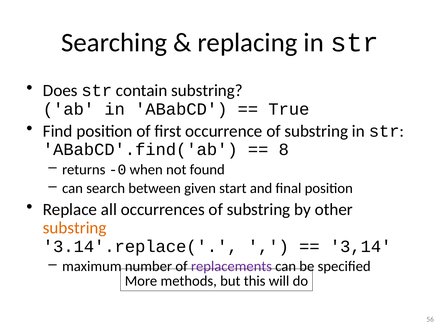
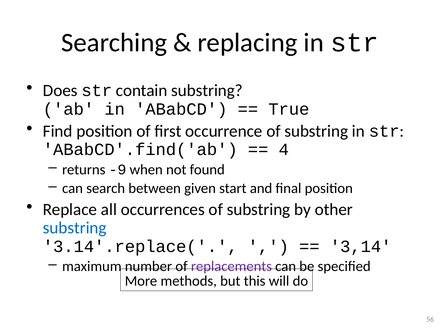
8: 8 -> 4
-0: -0 -> -9
substring at (75, 228) colour: orange -> blue
